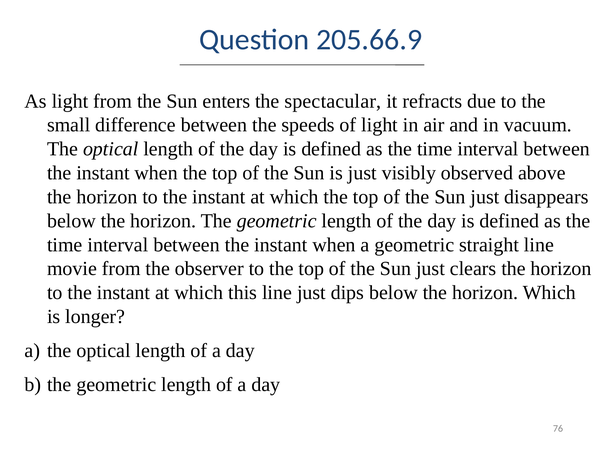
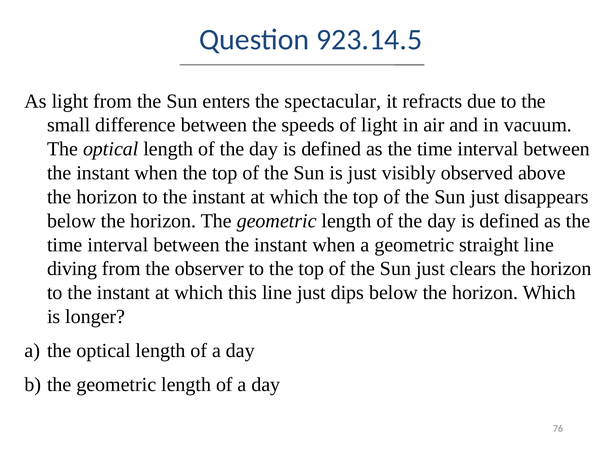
205.66.9: 205.66.9 -> 923.14.5
movie: movie -> diving
